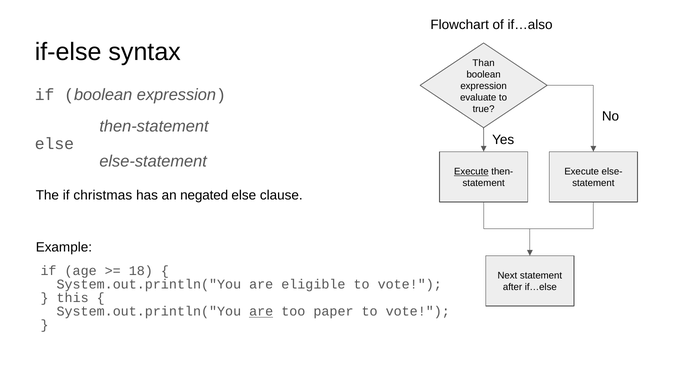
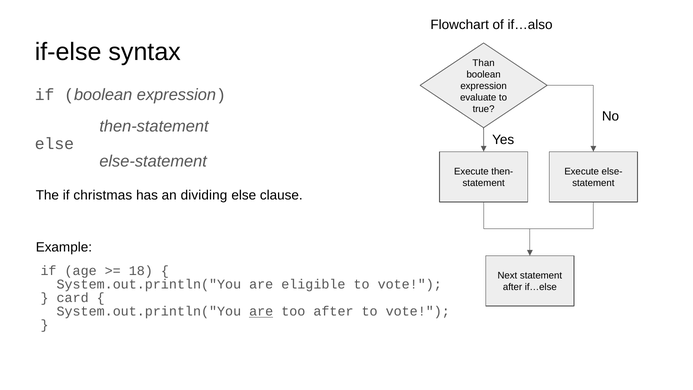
Execute at (471, 172) underline: present -> none
negated: negated -> dividing
this: this -> card
too paper: paper -> after
